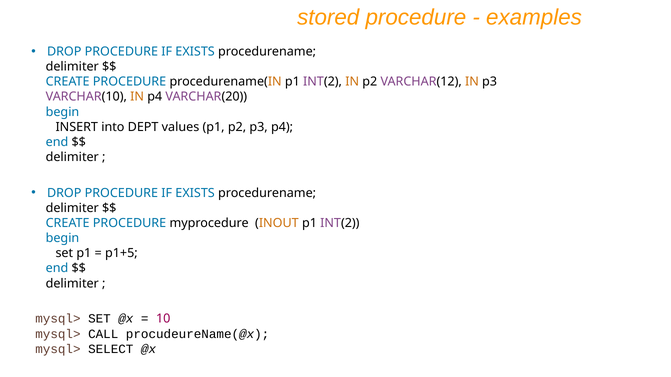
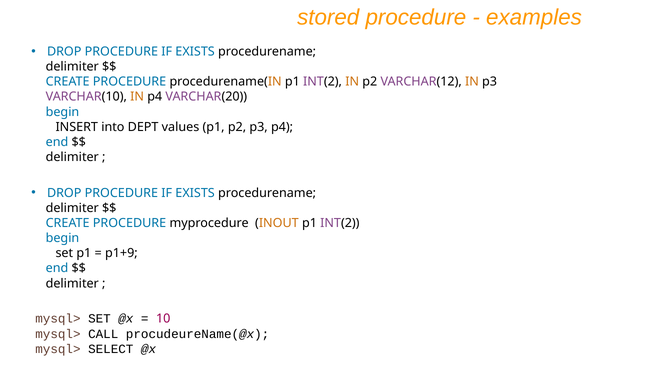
p1+5: p1+5 -> p1+9
